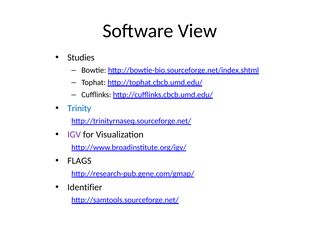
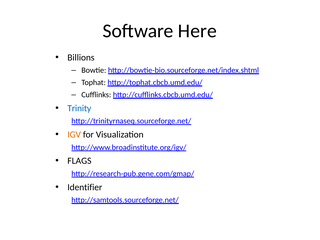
View: View -> Here
Studies: Studies -> Billions
IGV colour: purple -> orange
